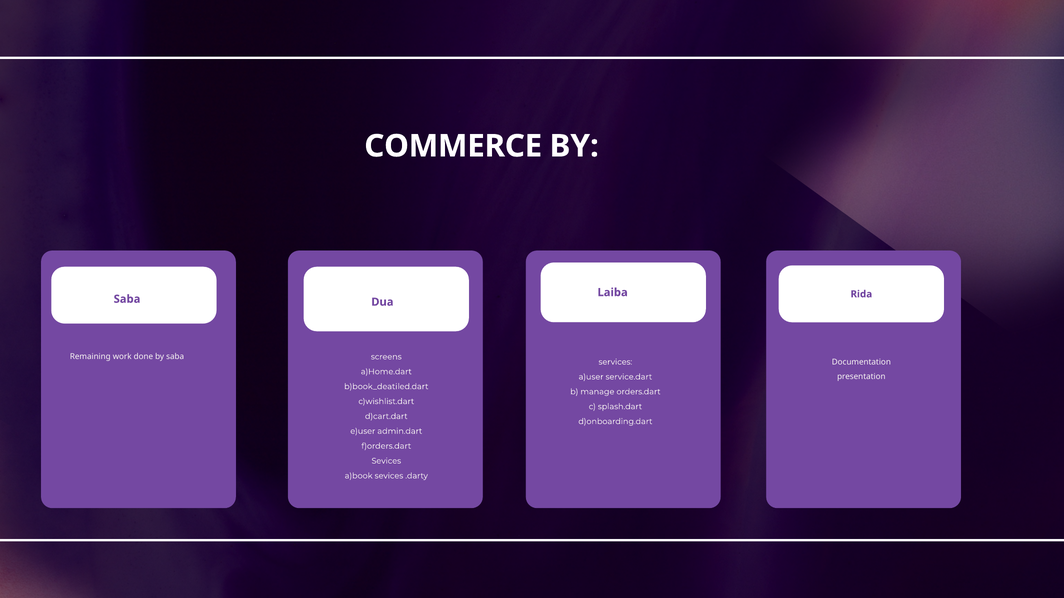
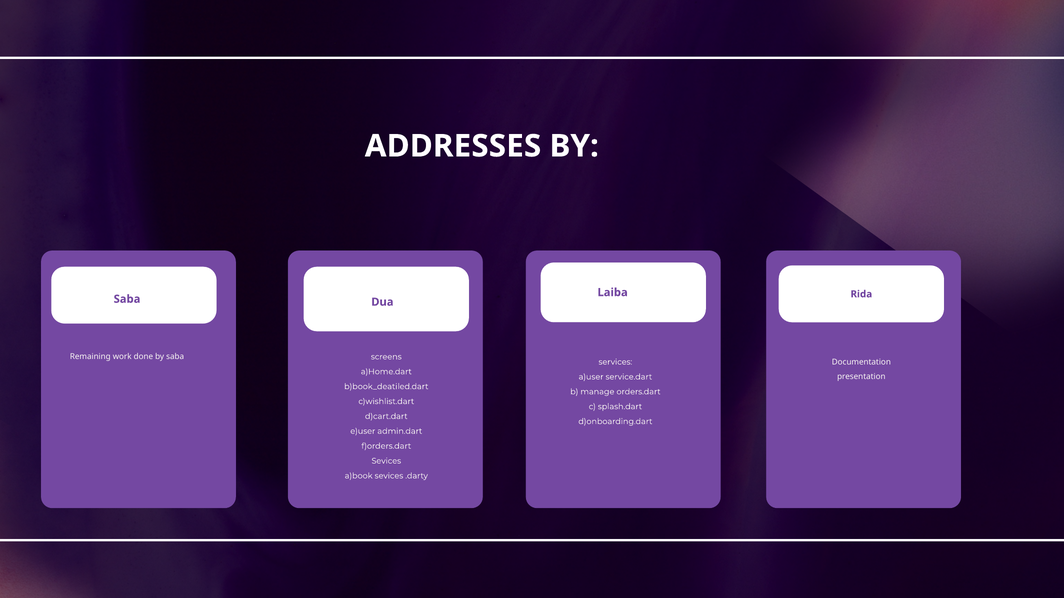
COMMERCE: COMMERCE -> ADDRESSES
